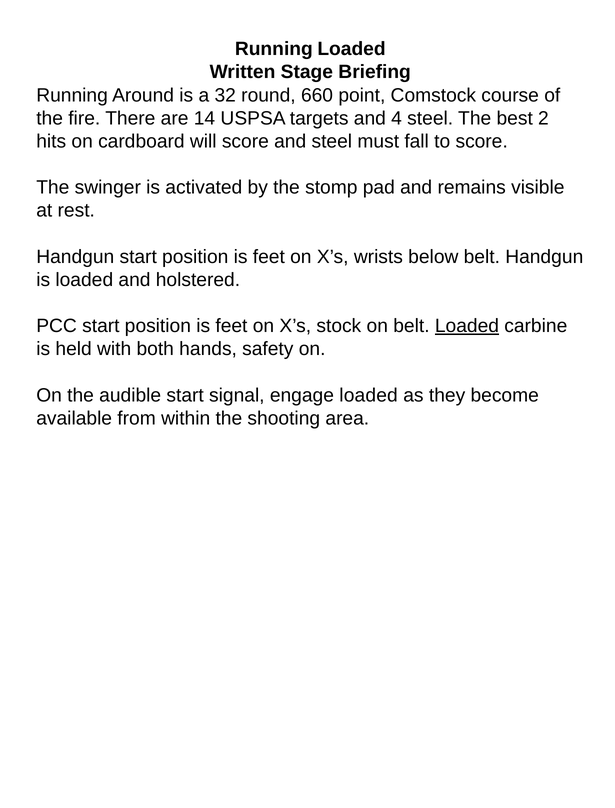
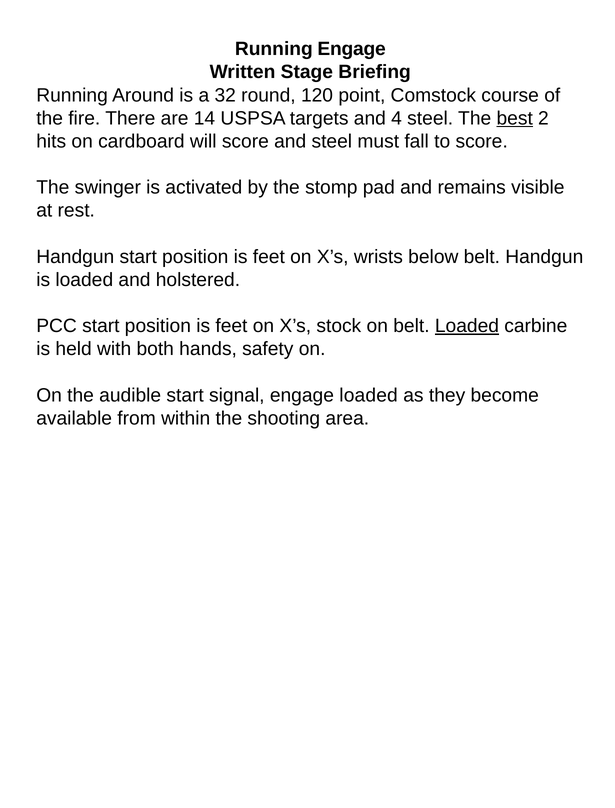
Running Loaded: Loaded -> Engage
660: 660 -> 120
best underline: none -> present
